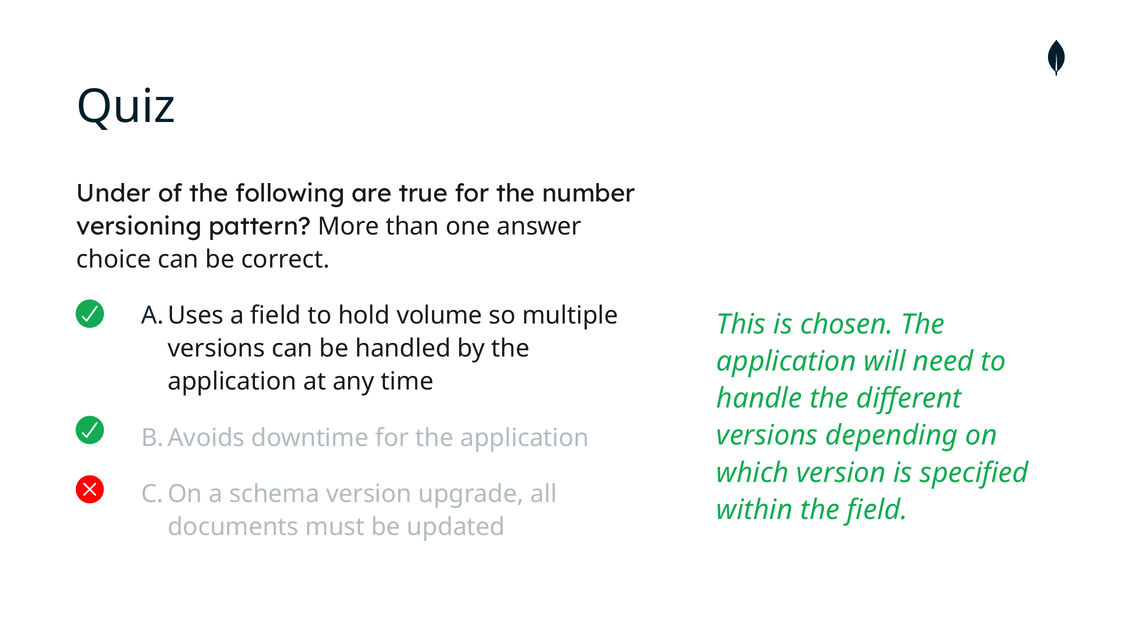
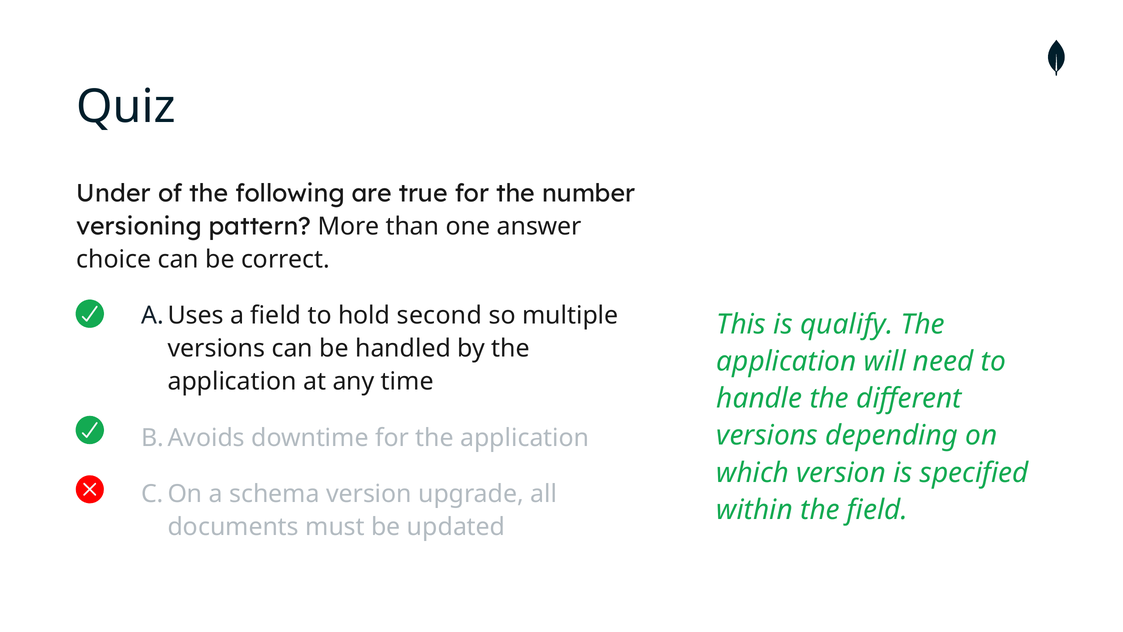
volume: volume -> second
chosen: chosen -> qualify
